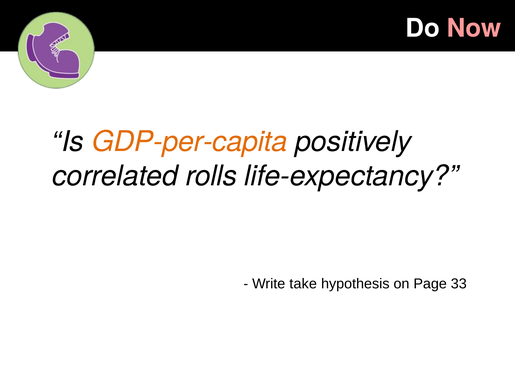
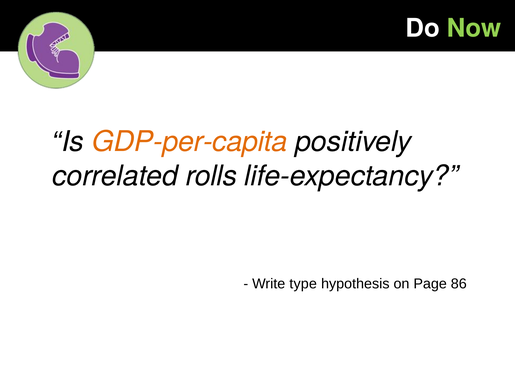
Now colour: pink -> light green
take: take -> type
33: 33 -> 86
